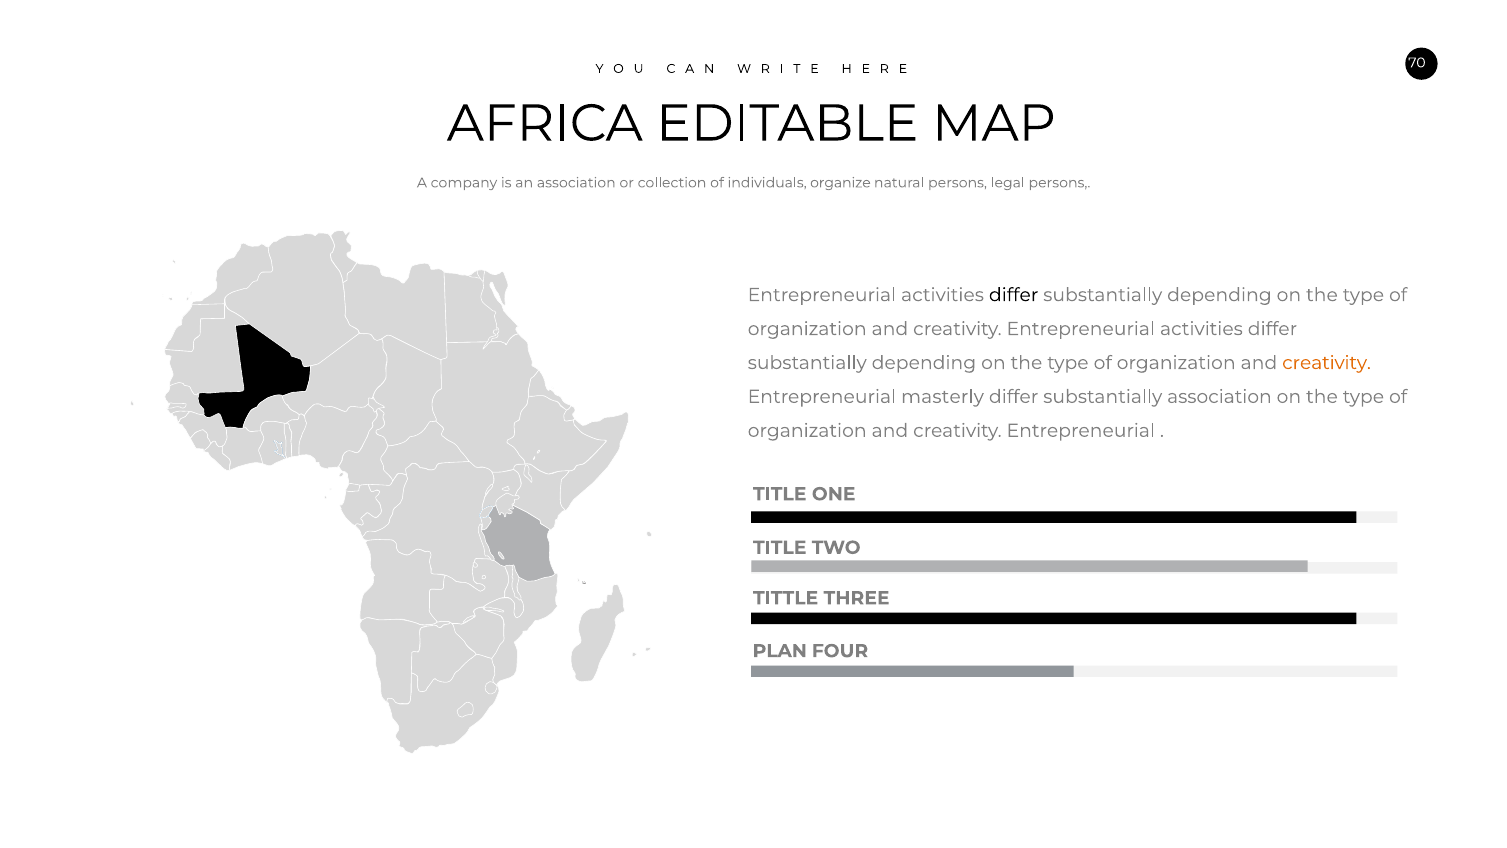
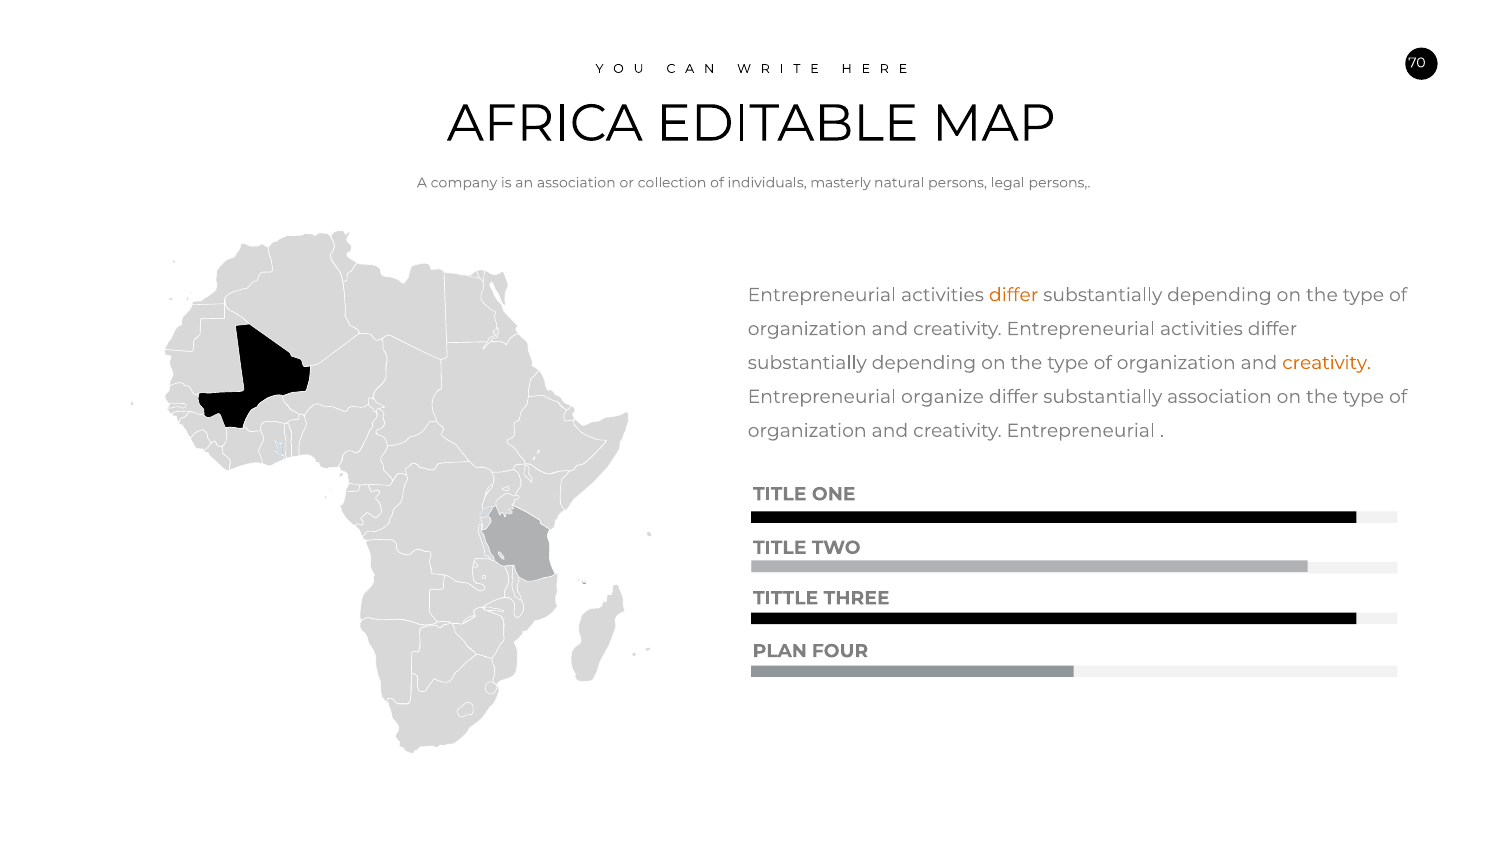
organize: organize -> masterly
differ at (1014, 295) colour: black -> orange
masterly: masterly -> organize
